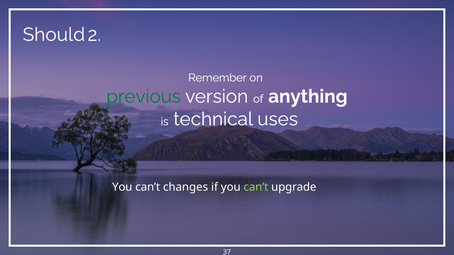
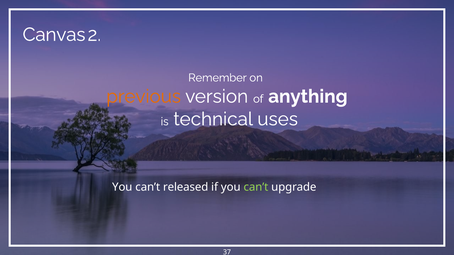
Should: Should -> Canvas
previous colour: green -> orange
changes: changes -> released
